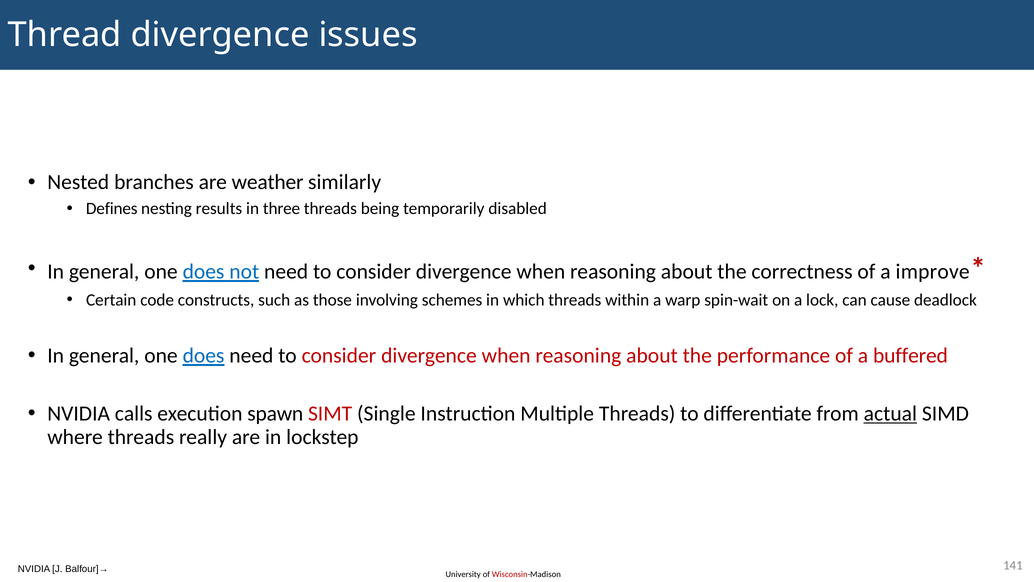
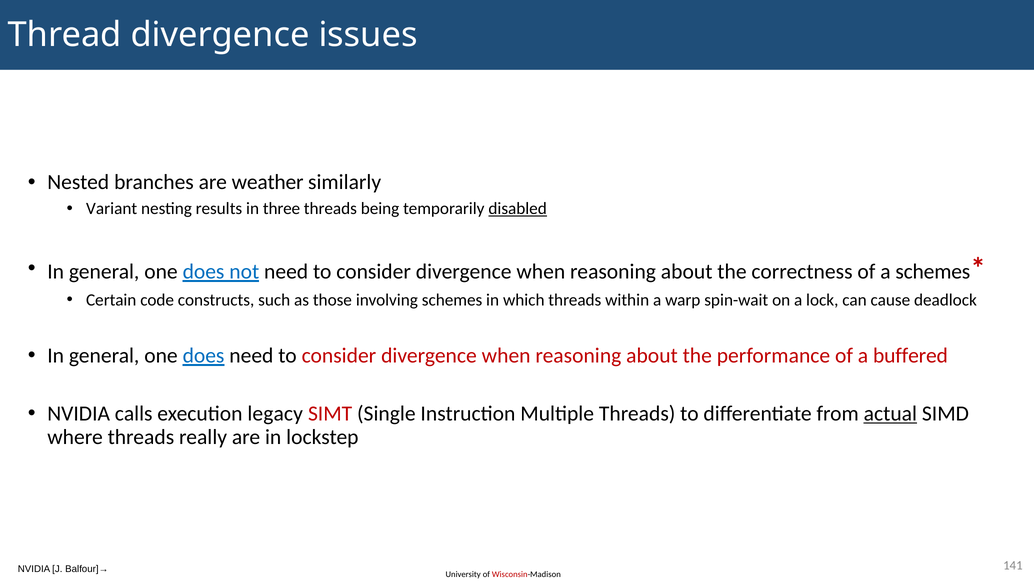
Defines: Defines -> Variant
disabled underline: none -> present
a improve: improve -> schemes
spawn: spawn -> legacy
